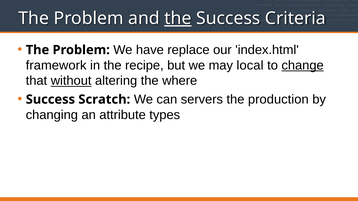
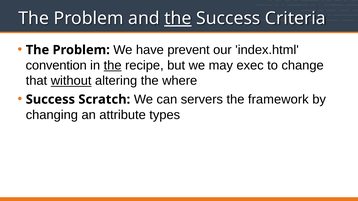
replace: replace -> prevent
framework: framework -> convention
the at (113, 65) underline: none -> present
local: local -> exec
change underline: present -> none
production: production -> framework
